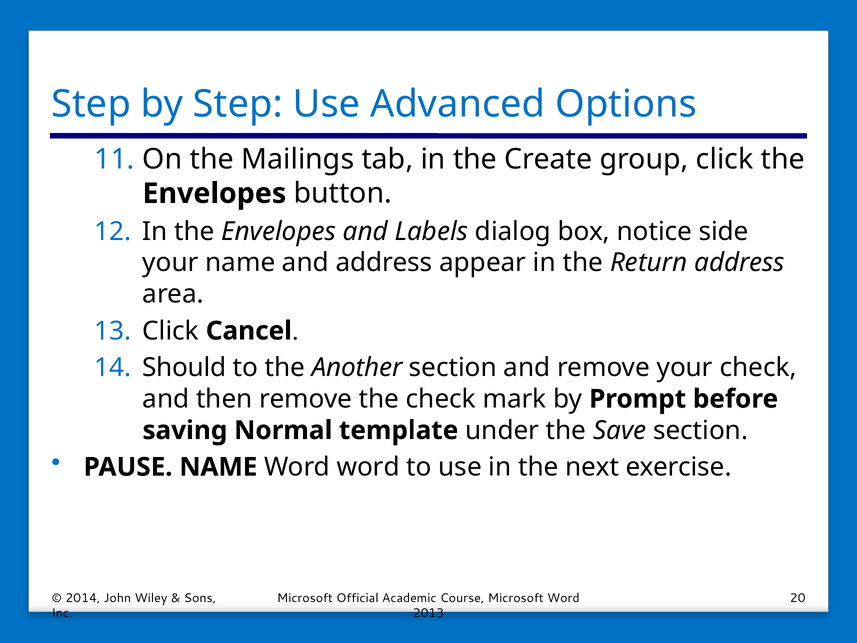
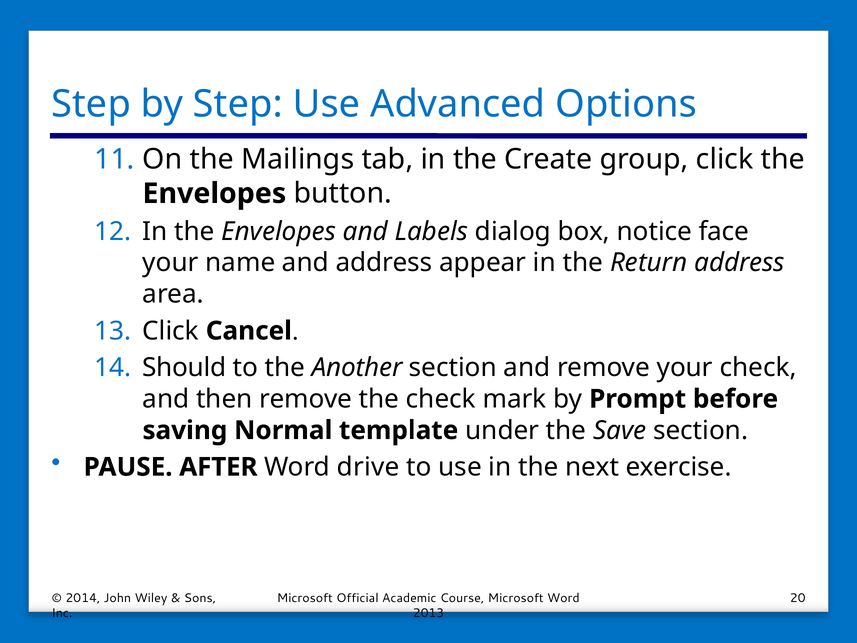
side: side -> face
PAUSE NAME: NAME -> AFTER
Word word: word -> drive
